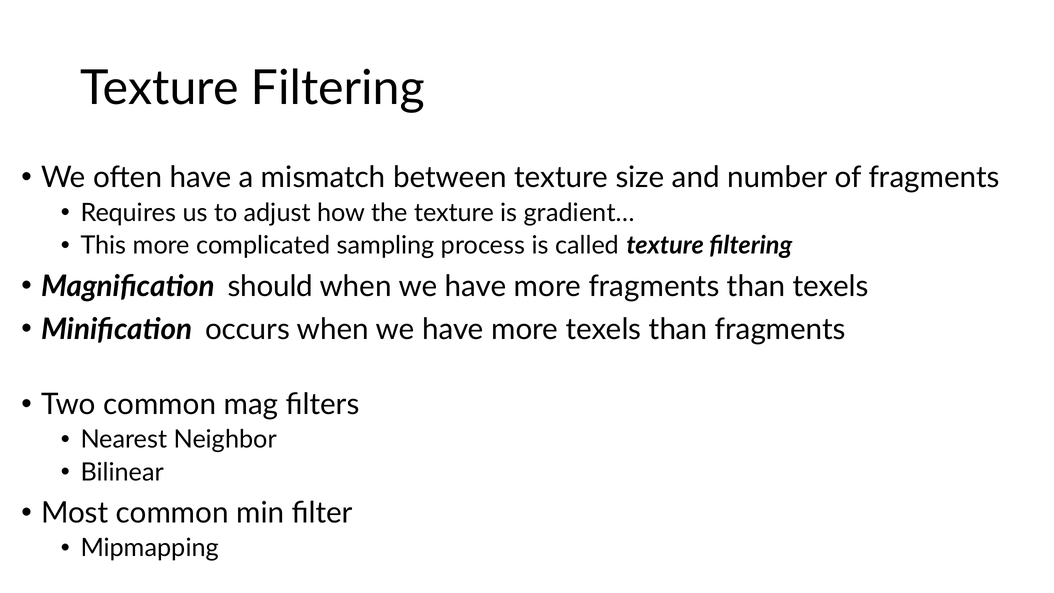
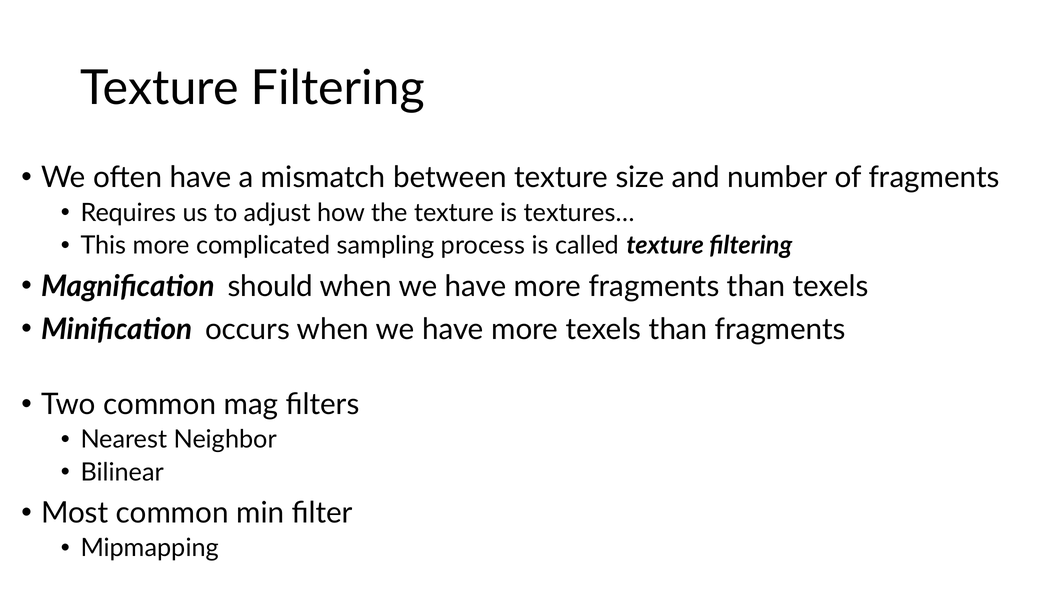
gradient…: gradient… -> textures…
